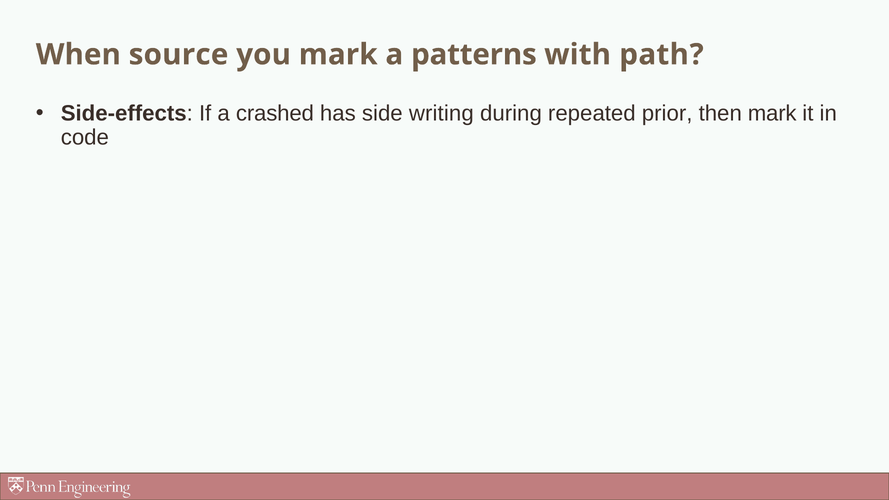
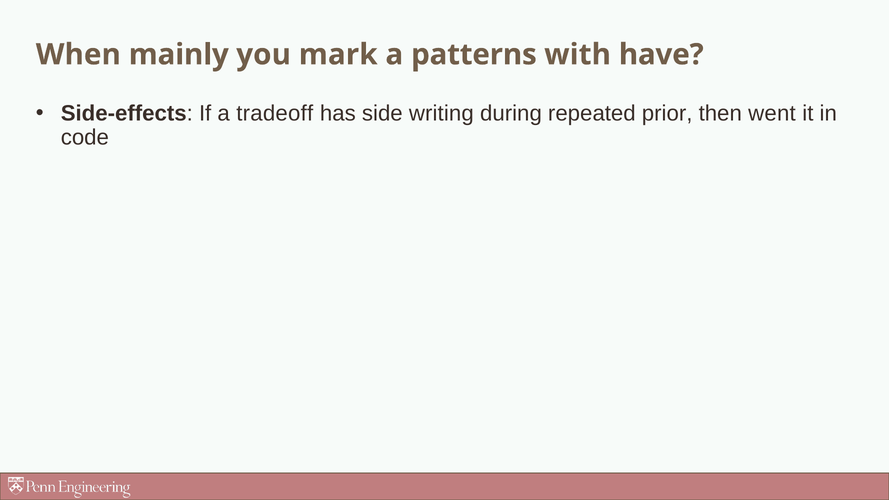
source: source -> mainly
path: path -> have
crashed: crashed -> tradeoff
then mark: mark -> went
